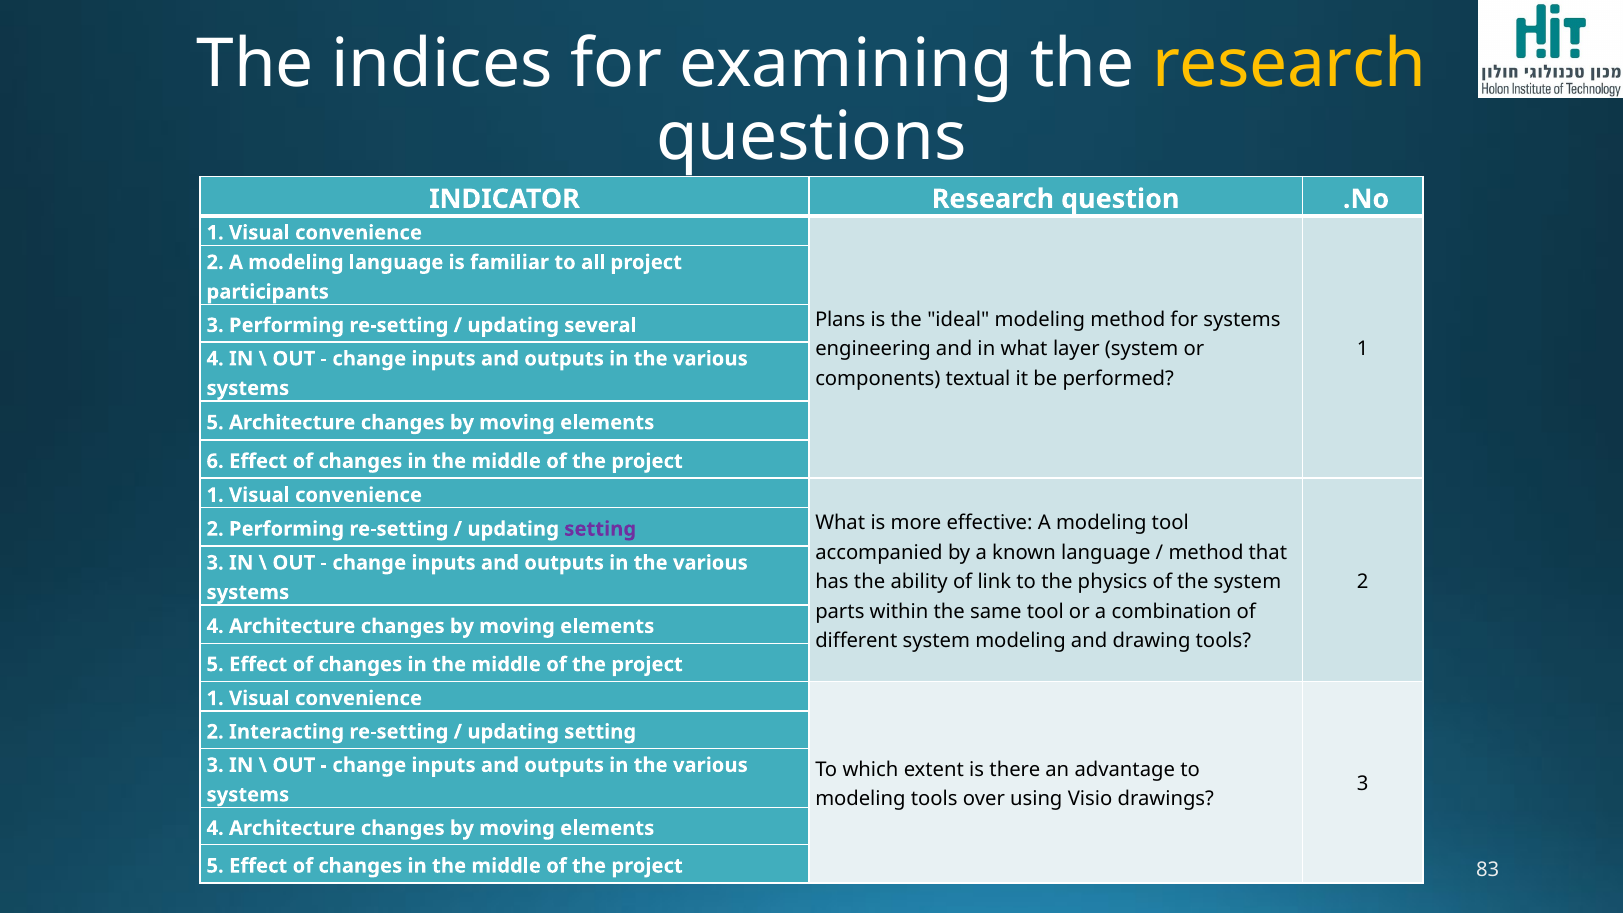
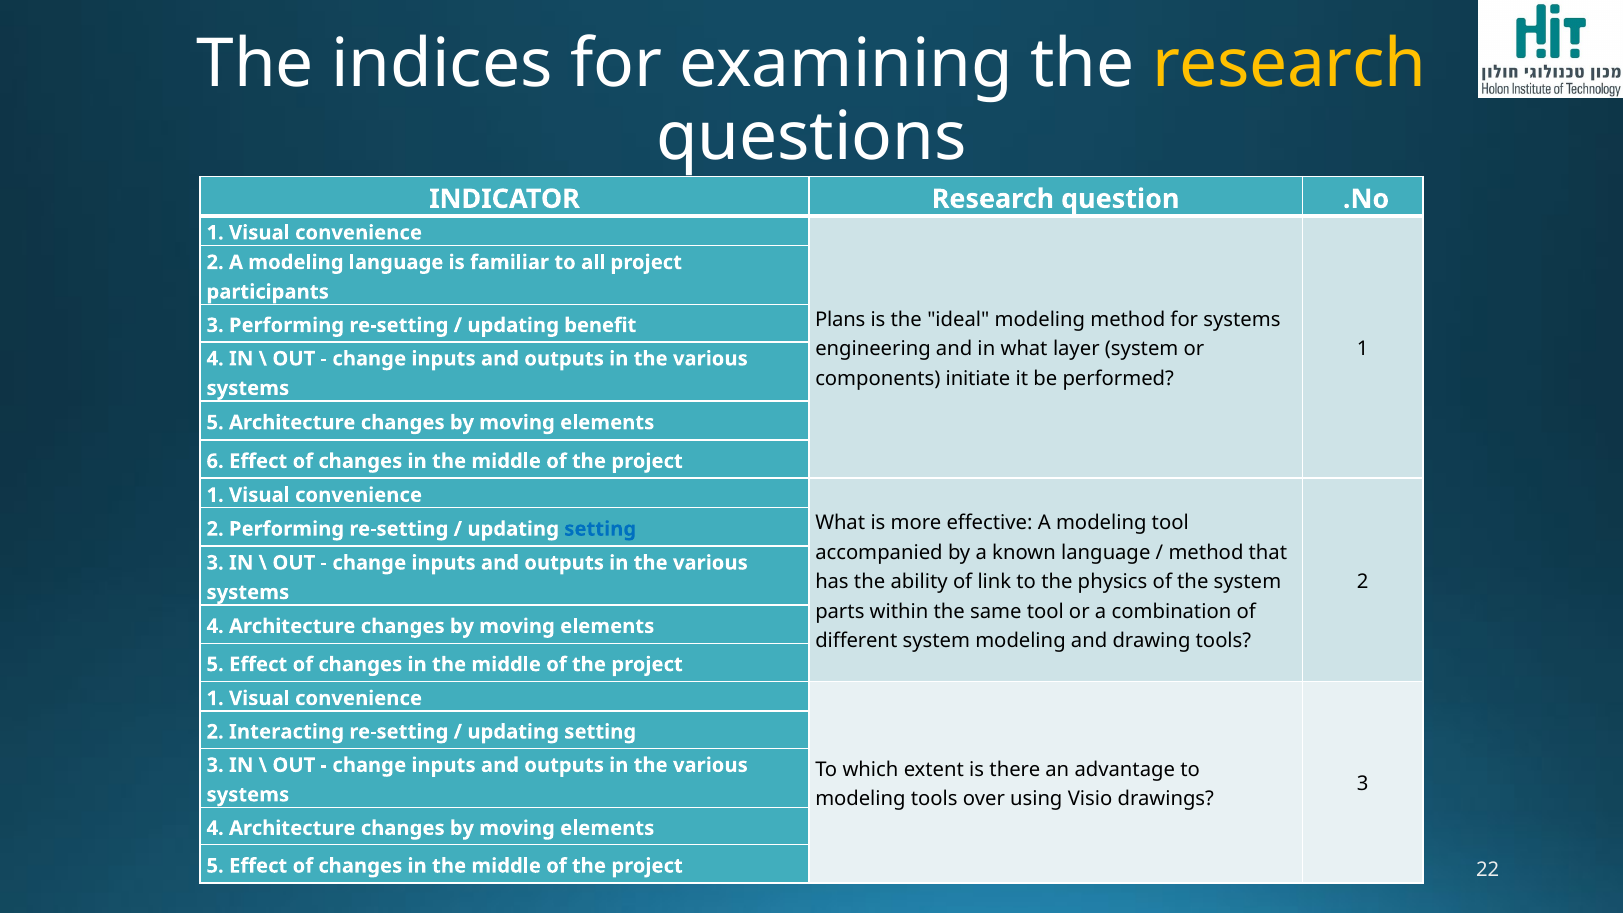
several: several -> benefit
textual: textual -> initiate
setting at (600, 529) colour: purple -> blue
83: 83 -> 22
